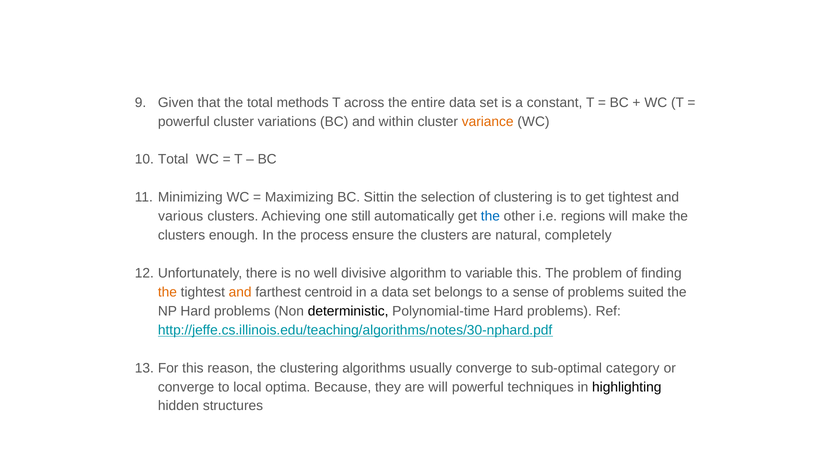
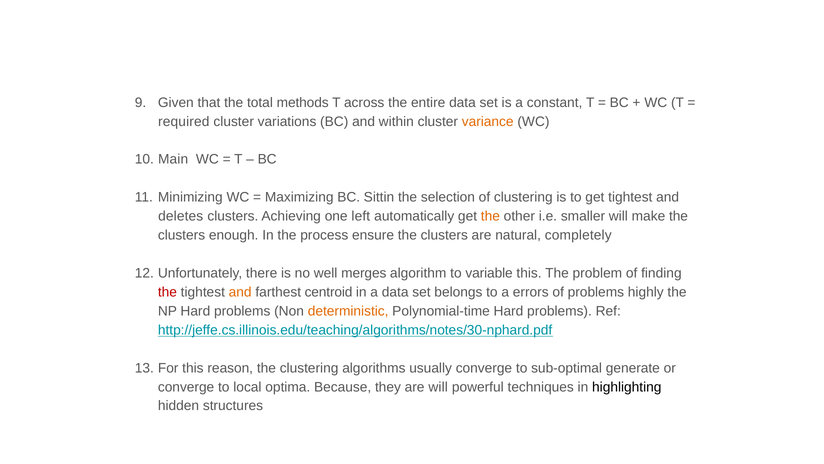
powerful at (184, 121): powerful -> required
Total at (173, 159): Total -> Main
various: various -> deletes
still: still -> left
the at (490, 216) colour: blue -> orange
regions: regions -> smaller
divisive: divisive -> merges
the at (167, 292) colour: orange -> red
sense: sense -> errors
suited: suited -> highly
deterministic colour: black -> orange
category: category -> generate
